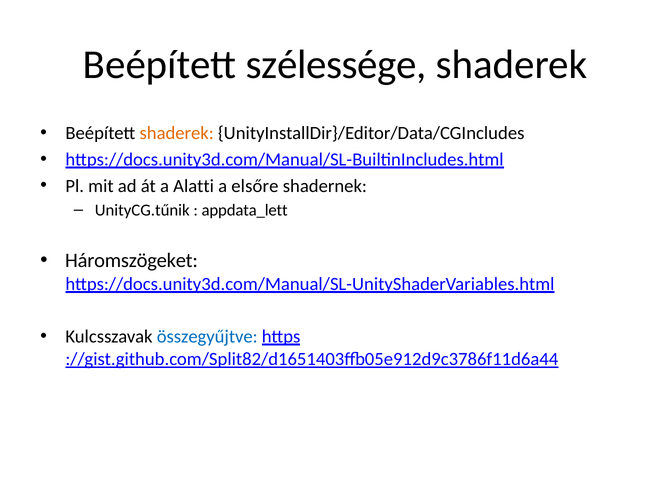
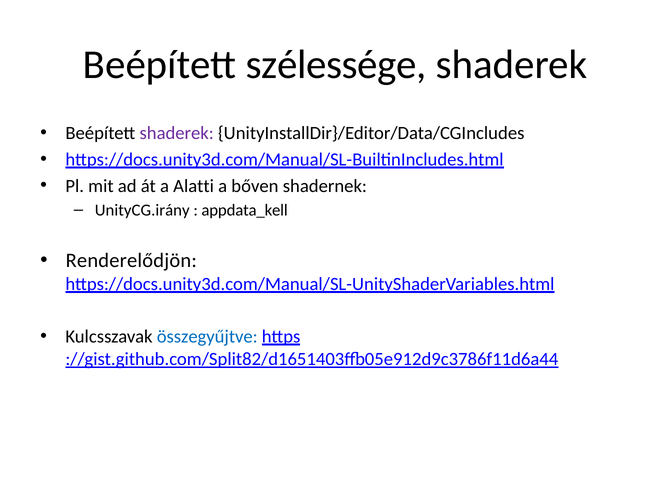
shaderek at (177, 133) colour: orange -> purple
elsőre: elsőre -> bőven
UnityCG.tűnik: UnityCG.tűnik -> UnityCG.irány
appdata_lett: appdata_lett -> appdata_kell
Háromszögeket: Háromszögeket -> Renderelődjön
